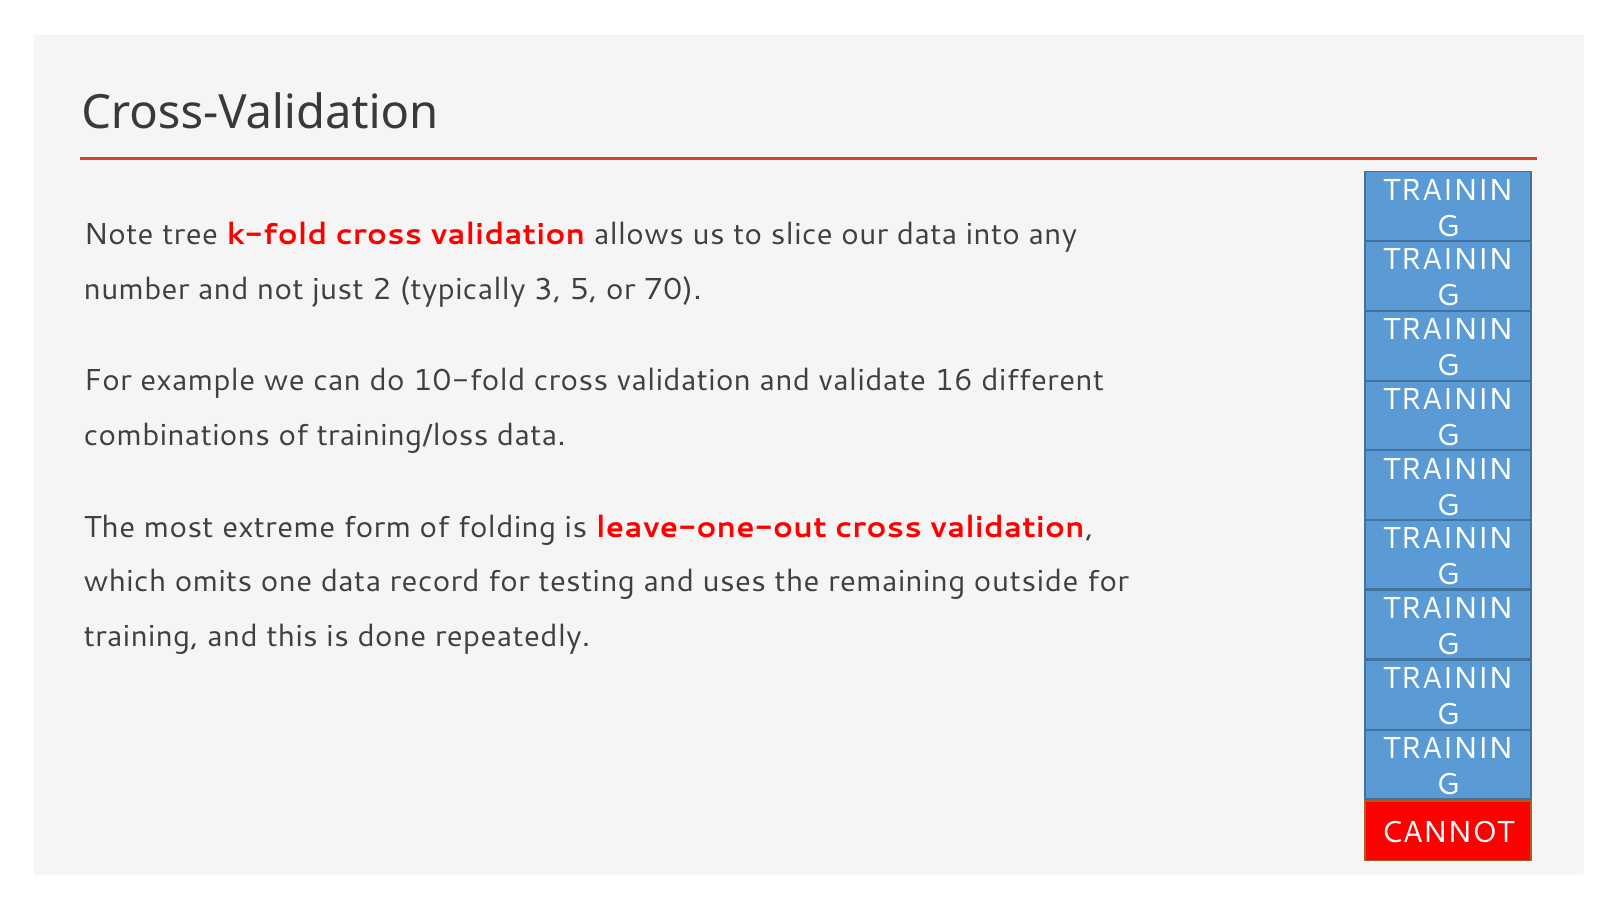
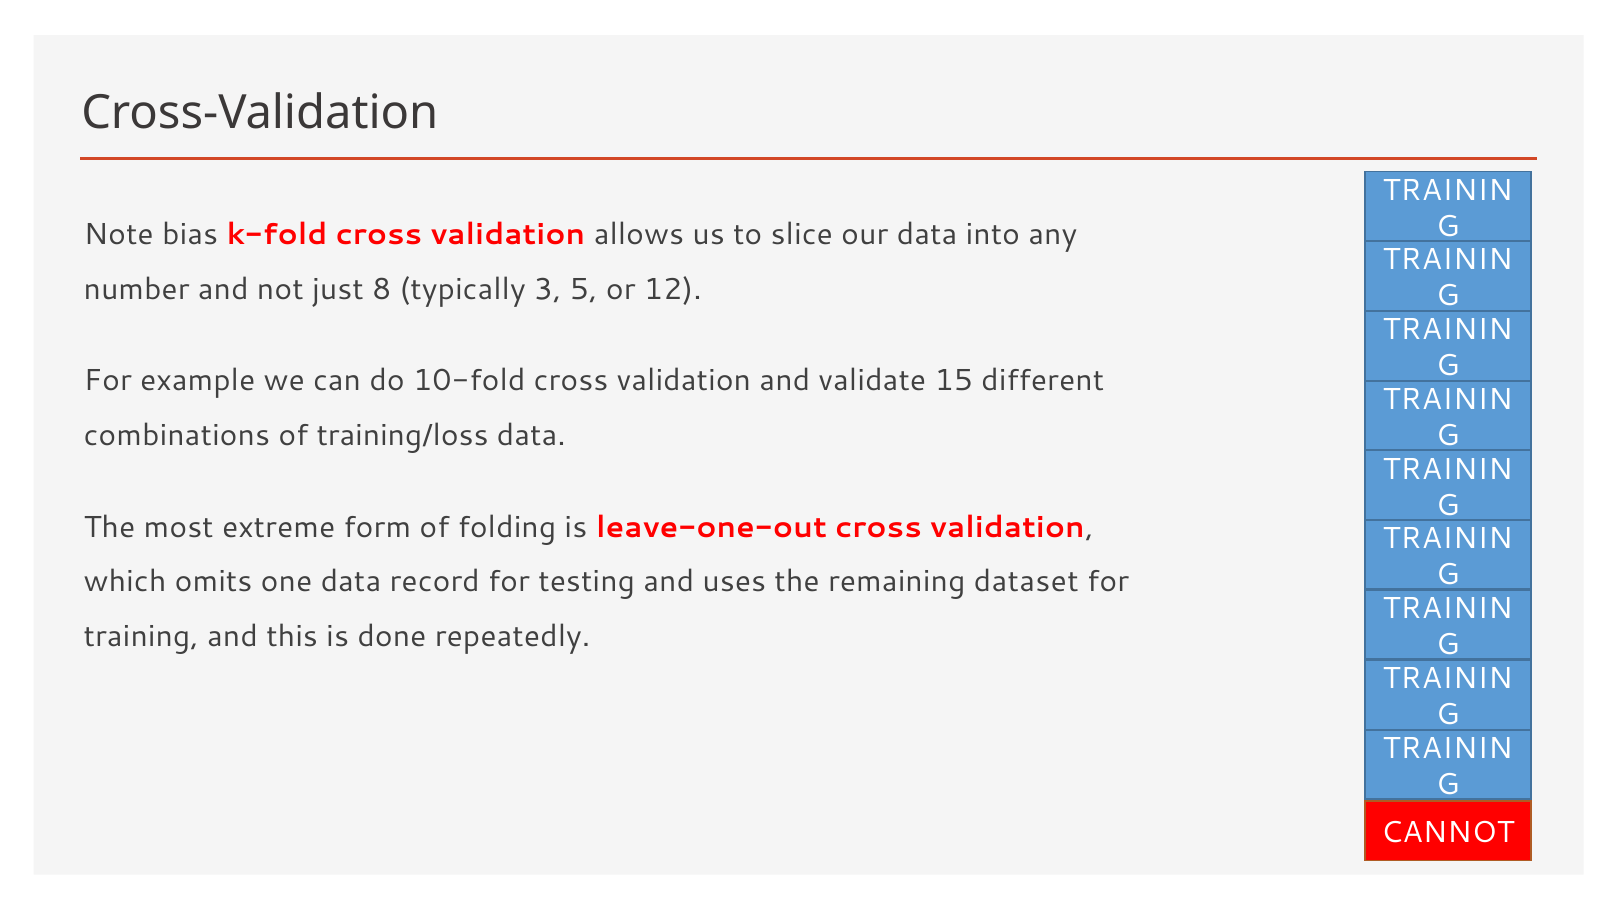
tree: tree -> bias
2: 2 -> 8
70: 70 -> 12
16: 16 -> 15
outside: outside -> dataset
